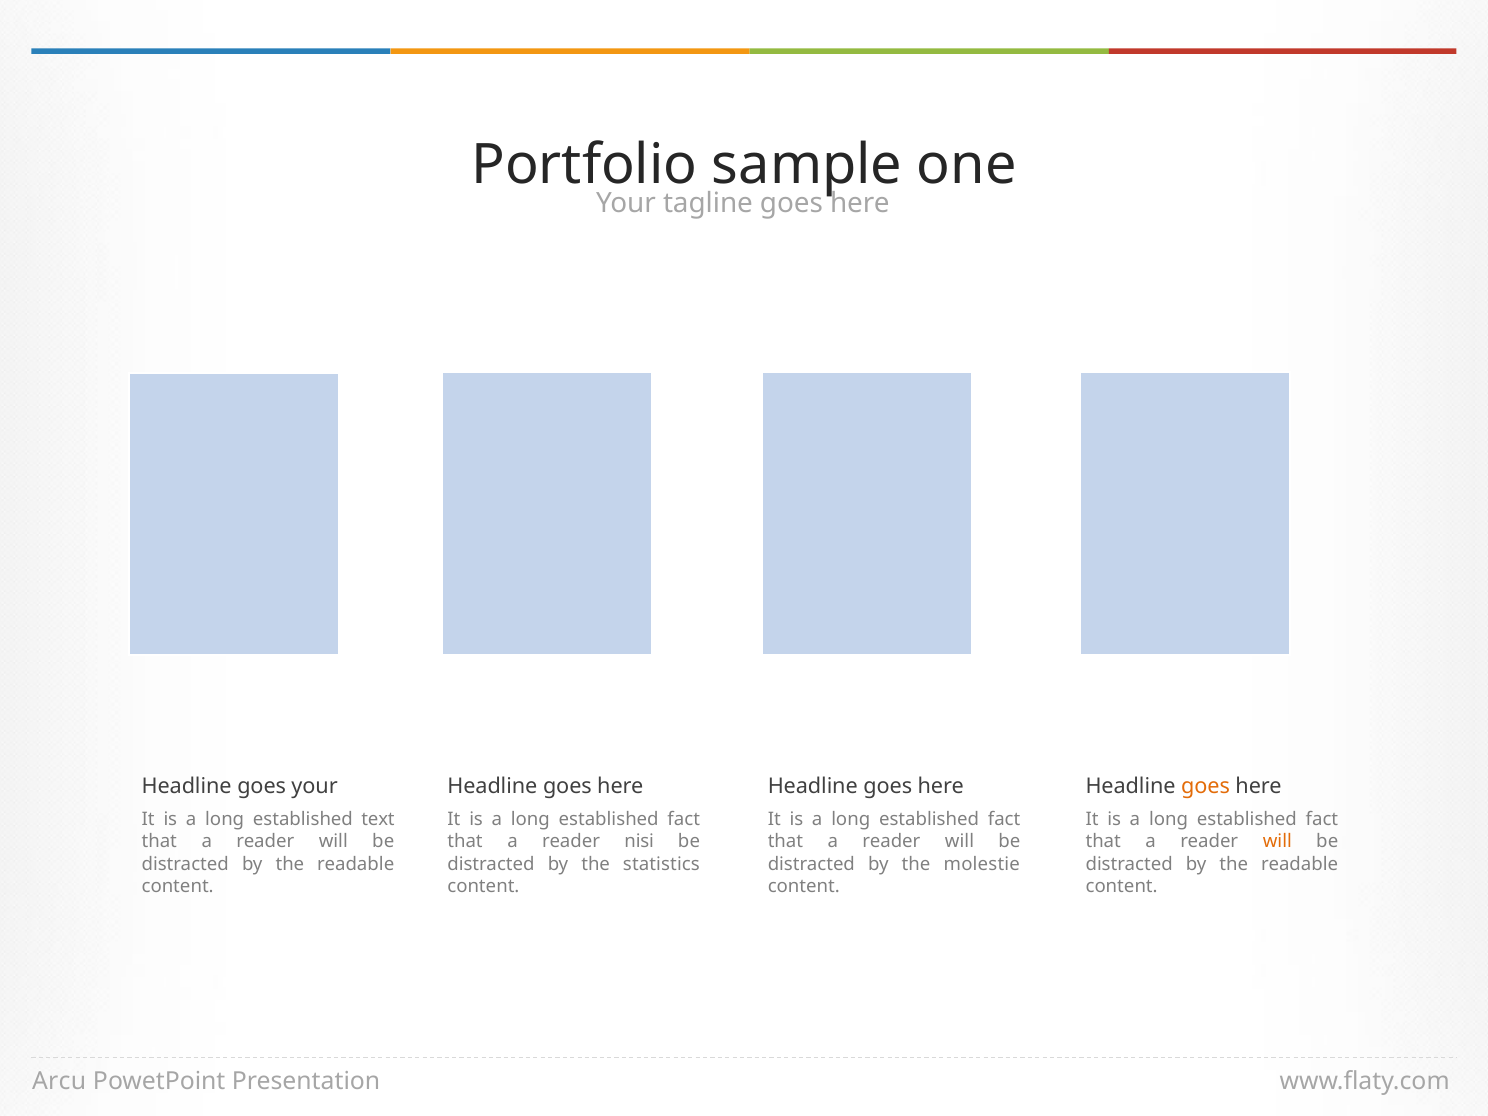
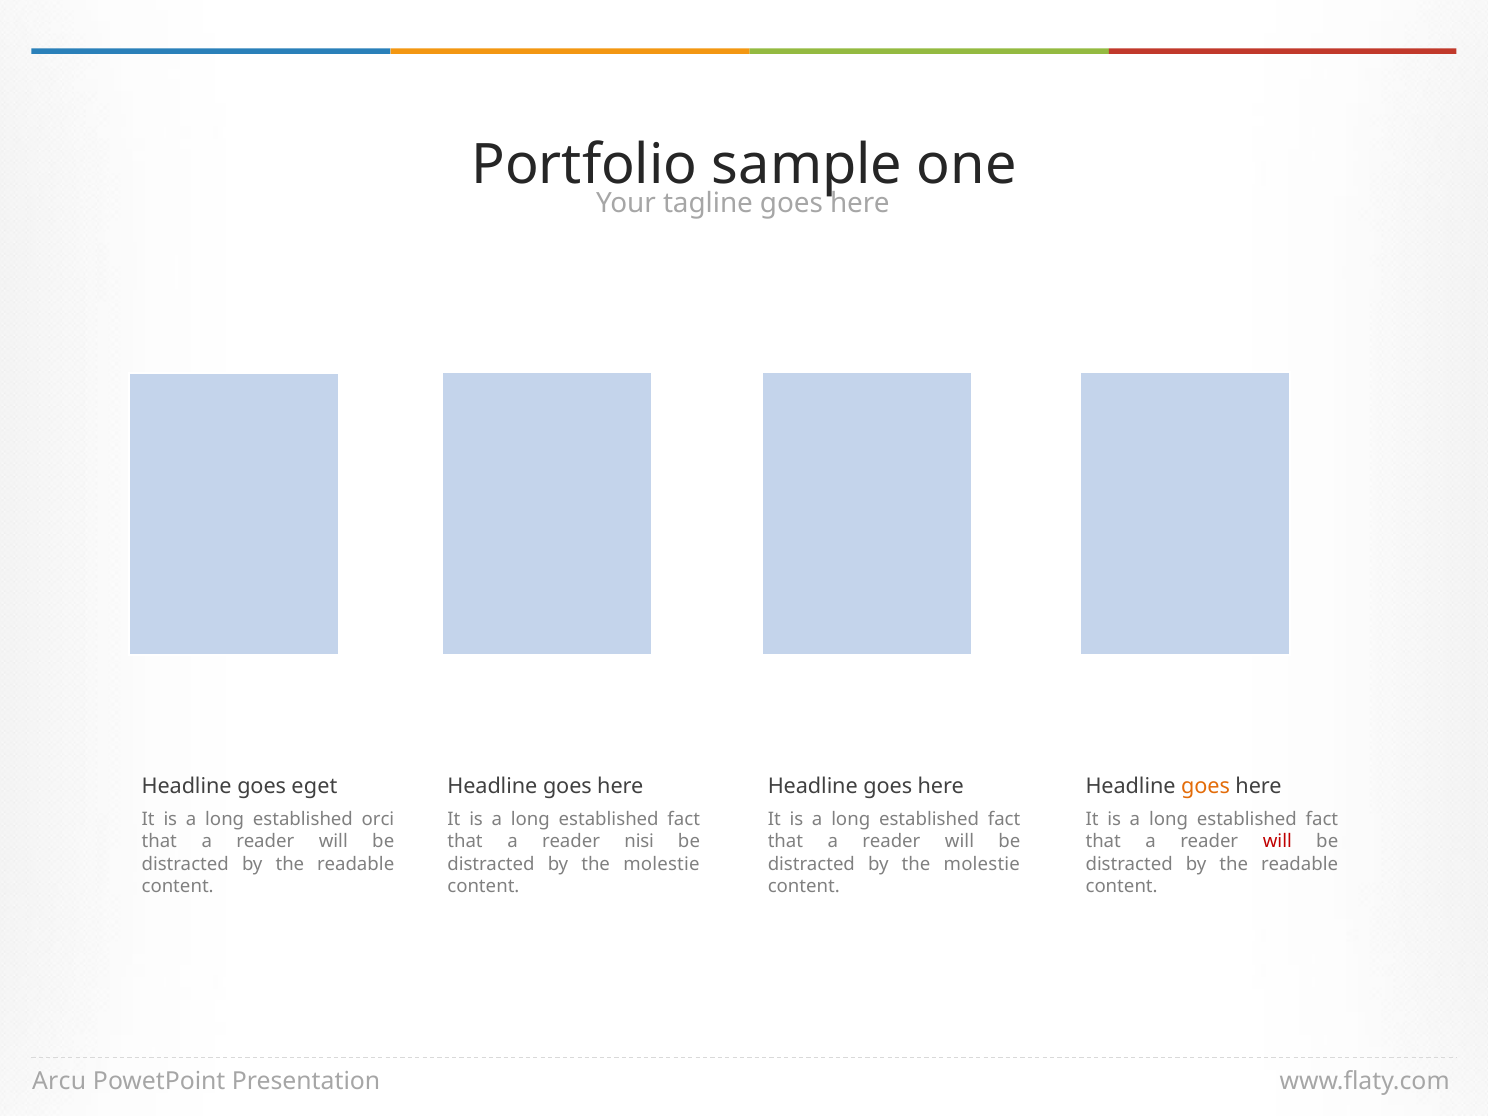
goes your: your -> eget
text: text -> orci
will at (1277, 842) colour: orange -> red
statistics at (661, 864): statistics -> molestie
